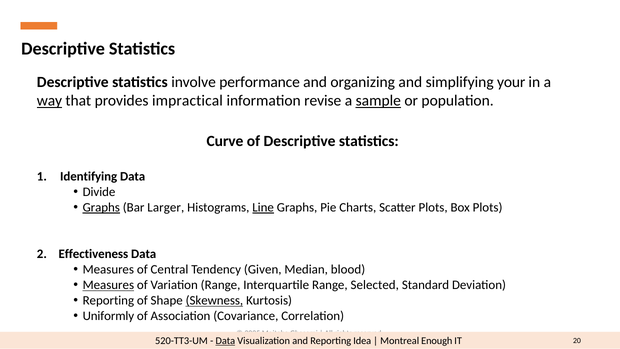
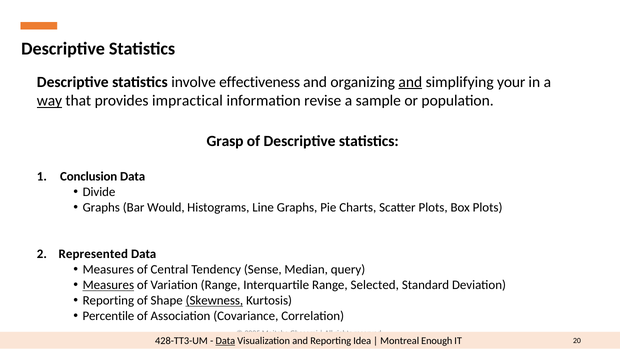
performance: performance -> effectiveness
and at (410, 82) underline: none -> present
sample underline: present -> none
Curve: Curve -> Grasp
Identifying: Identifying -> Conclusion
Graphs at (101, 207) underline: present -> none
Larger: Larger -> Would
Line underline: present -> none
Effectiveness: Effectiveness -> Represented
Given: Given -> Sense
blood: blood -> query
Uniformly: Uniformly -> Percentile
520-TT3-UM: 520-TT3-UM -> 428-TT3-UM
